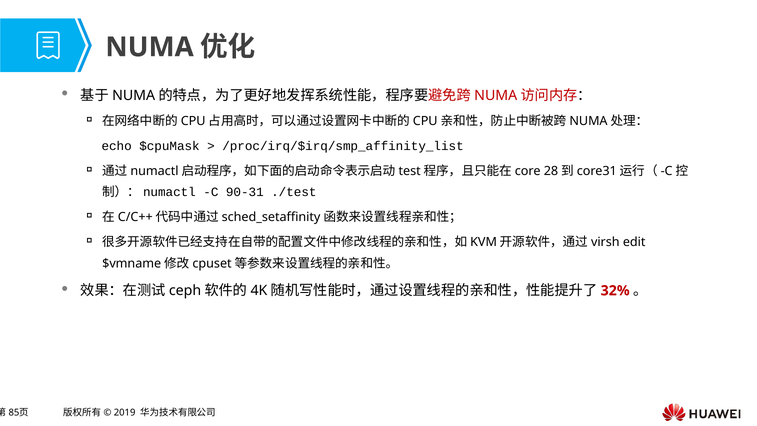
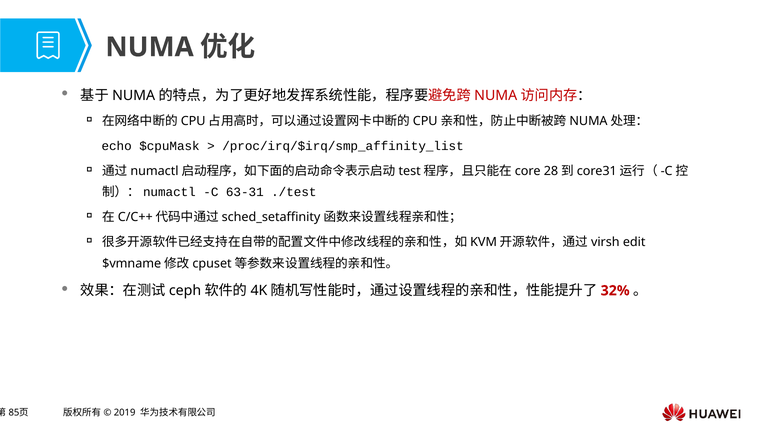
90-31: 90-31 -> 63-31
